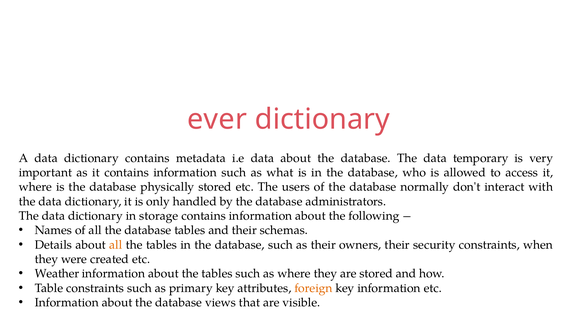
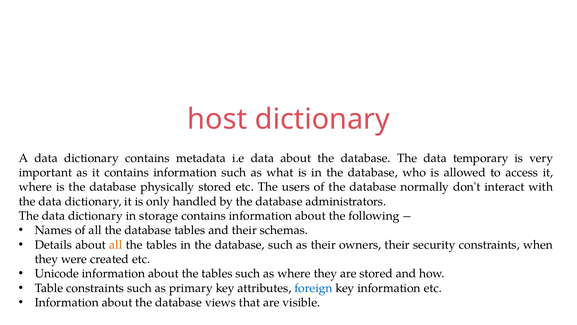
ever: ever -> host
Weather: Weather -> Unicode
foreign colour: orange -> blue
